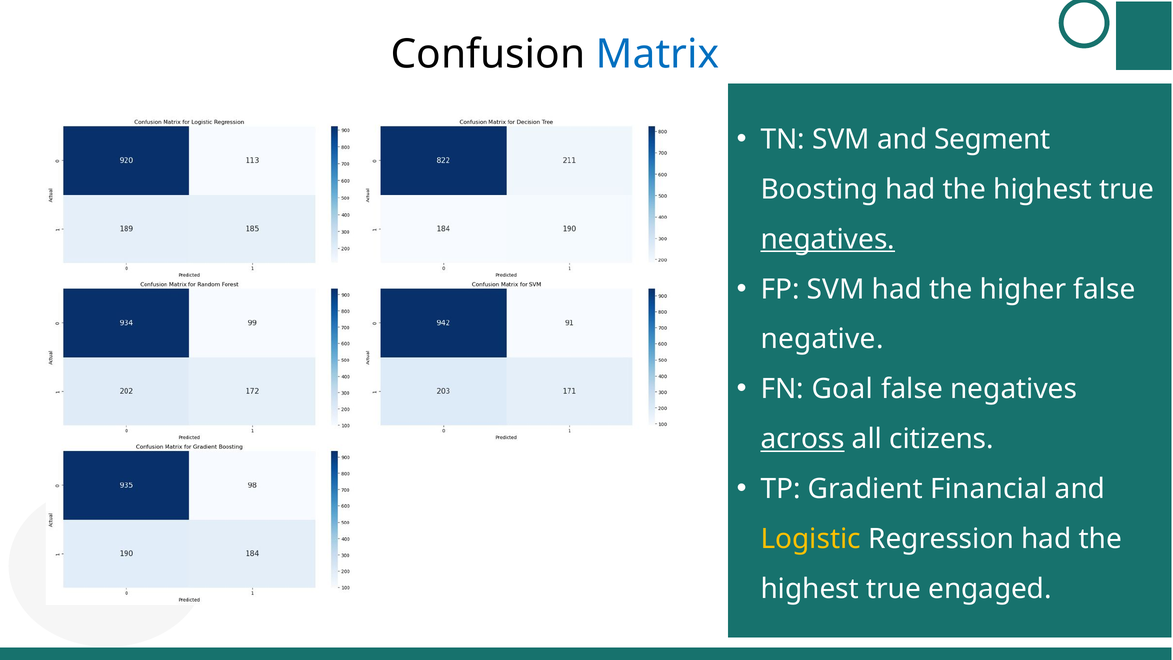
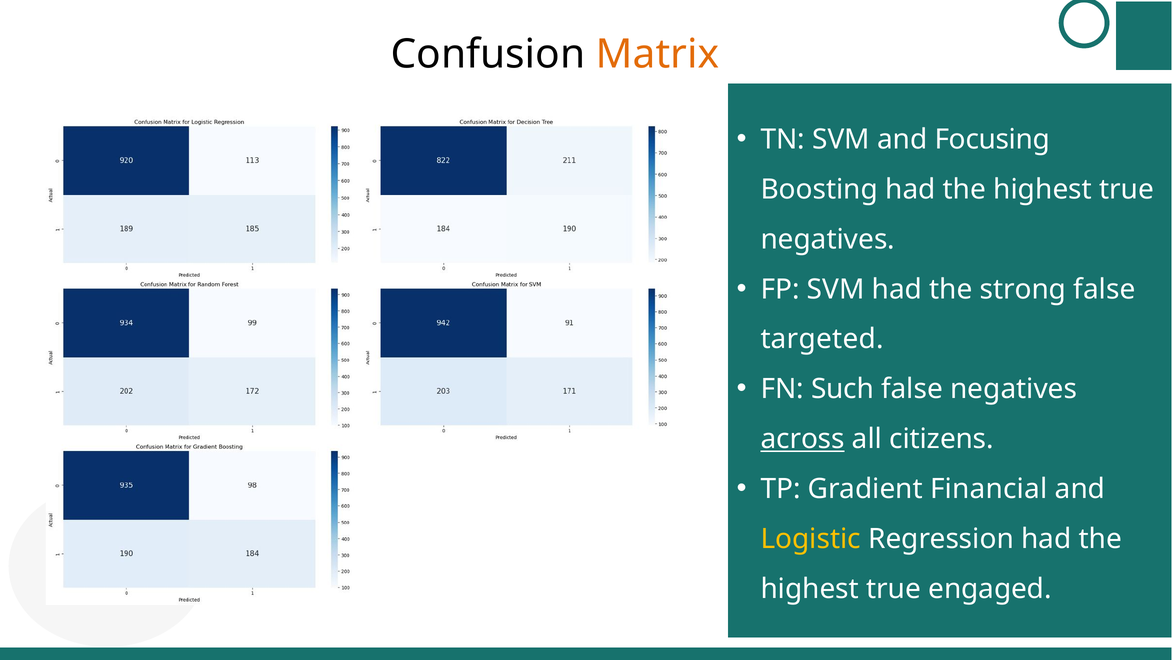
Matrix colour: blue -> orange
Segment: Segment -> Focusing
negatives at (828, 239) underline: present -> none
higher: higher -> strong
negative: negative -> targeted
Goal: Goal -> Such
